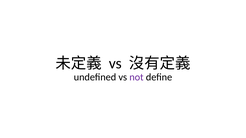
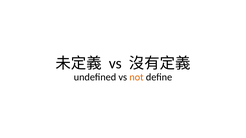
not colour: purple -> orange
